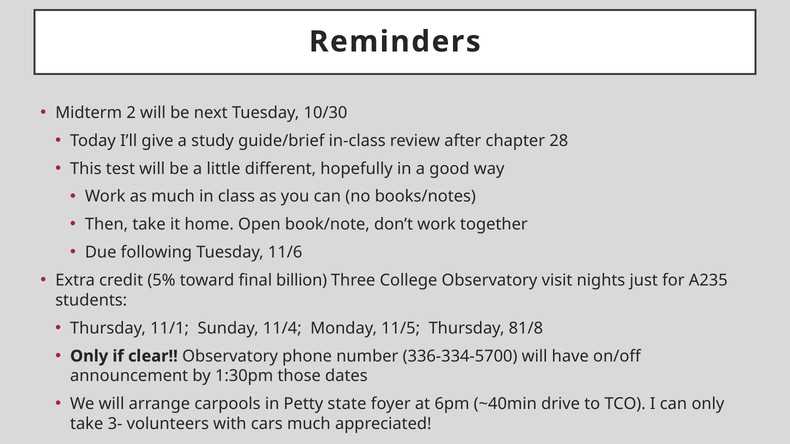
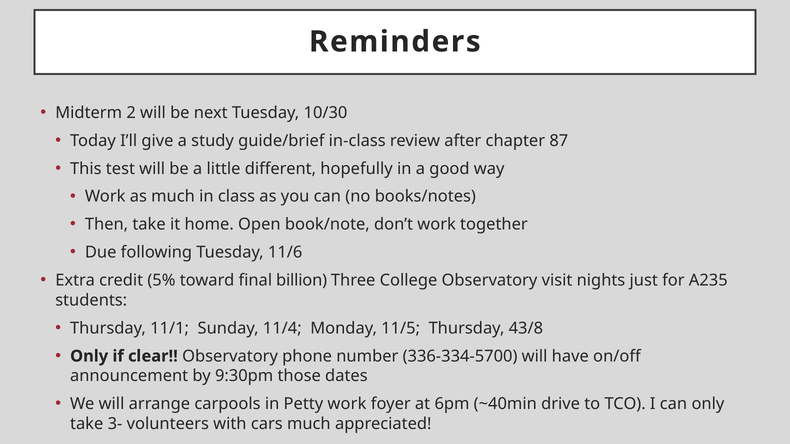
28: 28 -> 87
81/8: 81/8 -> 43/8
1:30pm: 1:30pm -> 9:30pm
Petty state: state -> work
